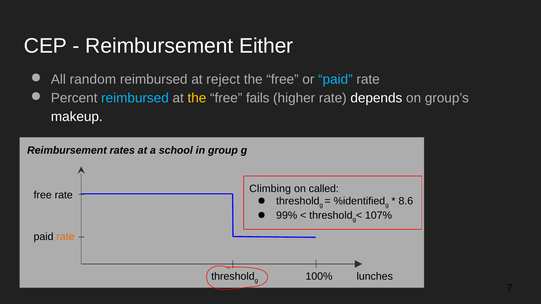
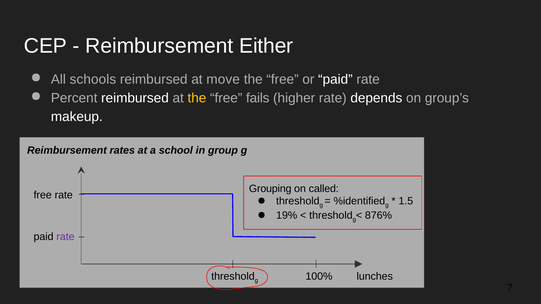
random: random -> schools
reject: reject -> move
paid at (335, 79) colour: light blue -> white
reimbursed at (135, 98) colour: light blue -> white
Climbing: Climbing -> Grouping
8.6: 8.6 -> 1.5
99%: 99% -> 19%
107%: 107% -> 876%
rate at (65, 237) colour: orange -> purple
